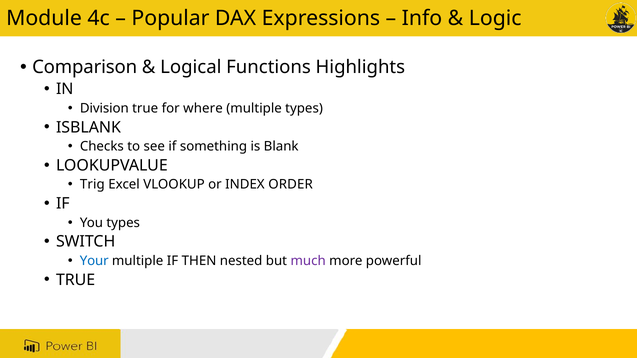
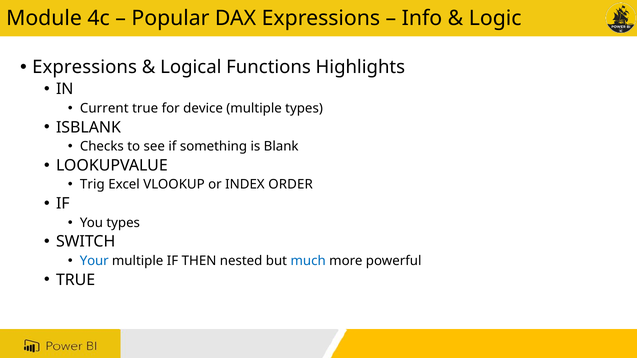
Comparison at (85, 67): Comparison -> Expressions
Division: Division -> Current
where: where -> device
much colour: purple -> blue
